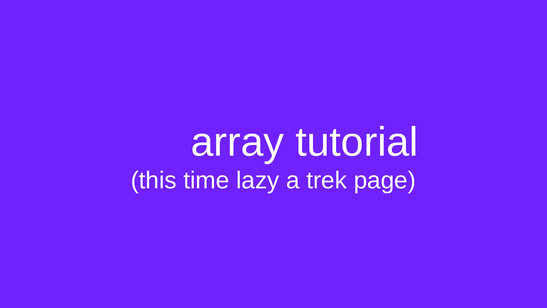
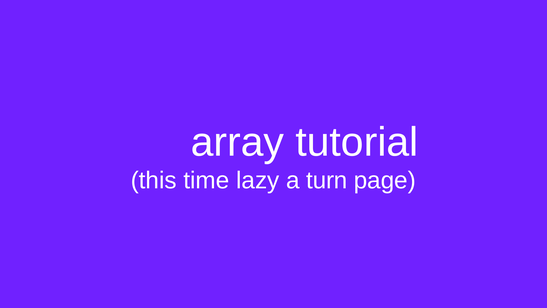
trek: trek -> turn
